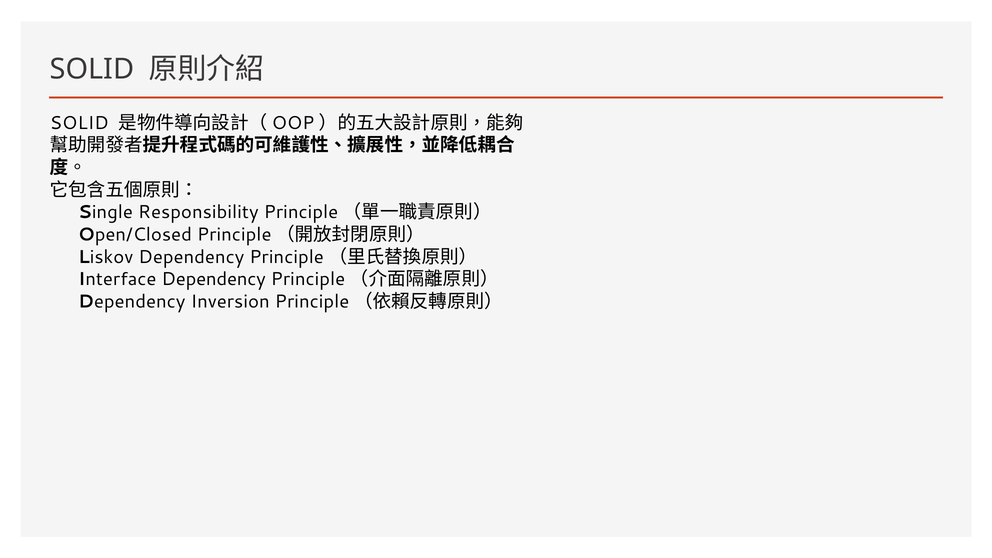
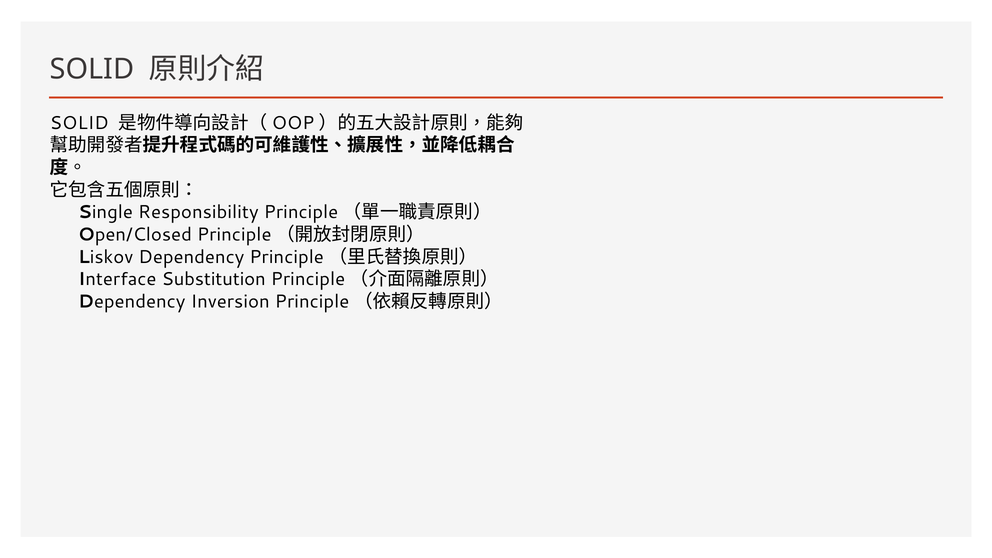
Interface Dependency: Dependency -> Substitution
